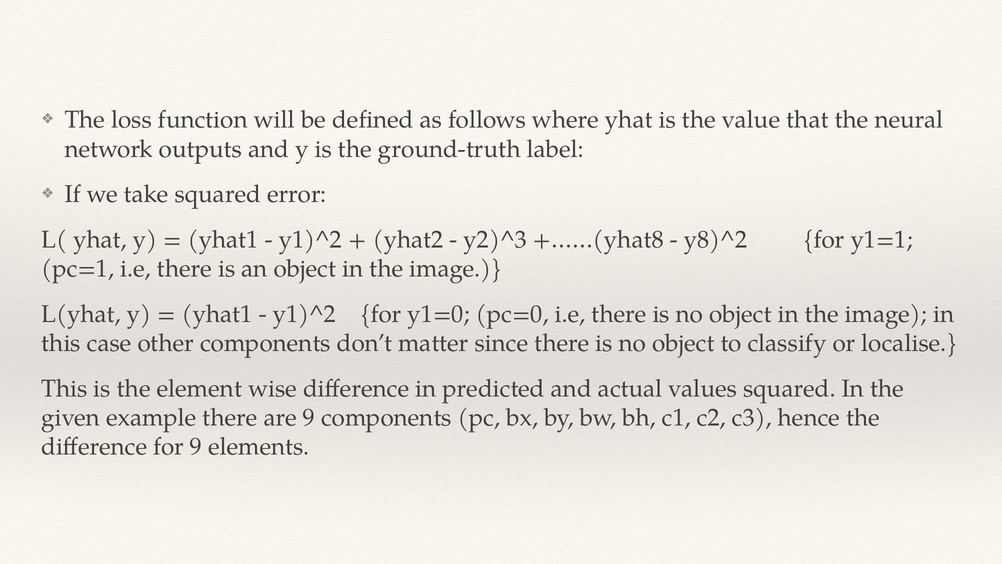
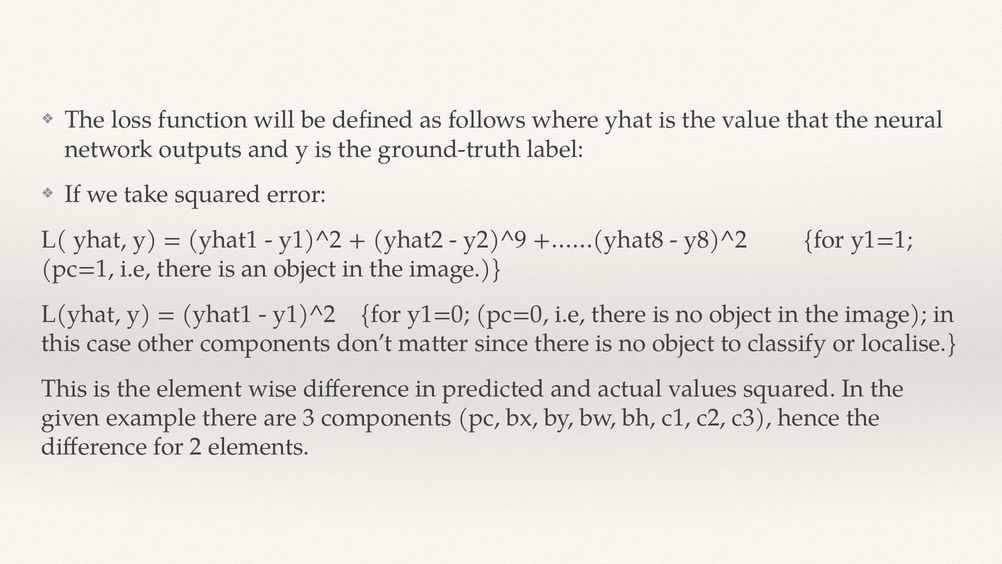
y2)^3: y2)^3 -> y2)^9
are 9: 9 -> 3
for 9: 9 -> 2
